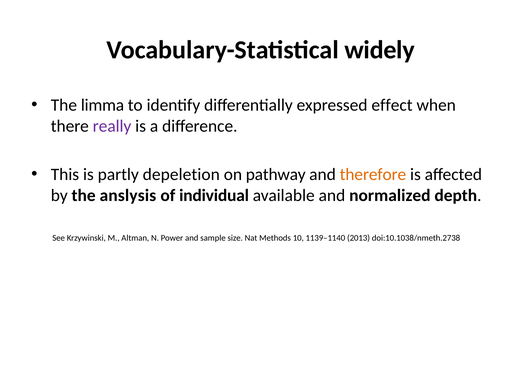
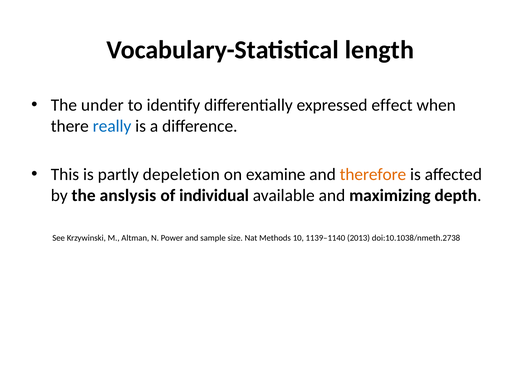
widely: widely -> length
limma: limma -> under
really colour: purple -> blue
pathway: pathway -> examine
normalized: normalized -> maximizing
